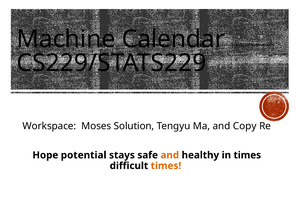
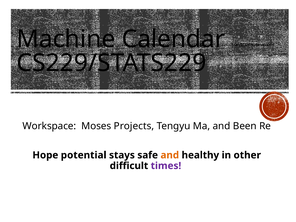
Solution: Solution -> Projects
Copy: Copy -> Been
in times: times -> other
times at (166, 166) colour: orange -> purple
